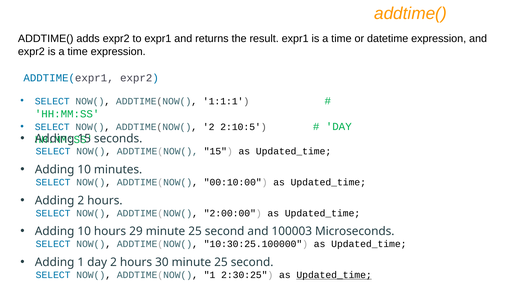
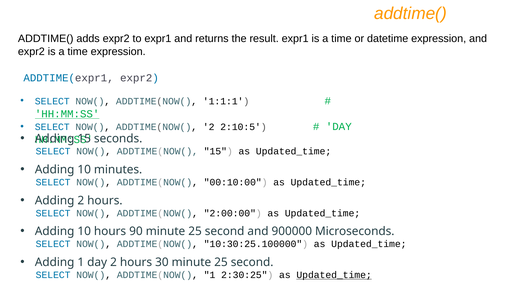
HH:MM:SS at (67, 114) underline: none -> present
29: 29 -> 90
100003: 100003 -> 900000
